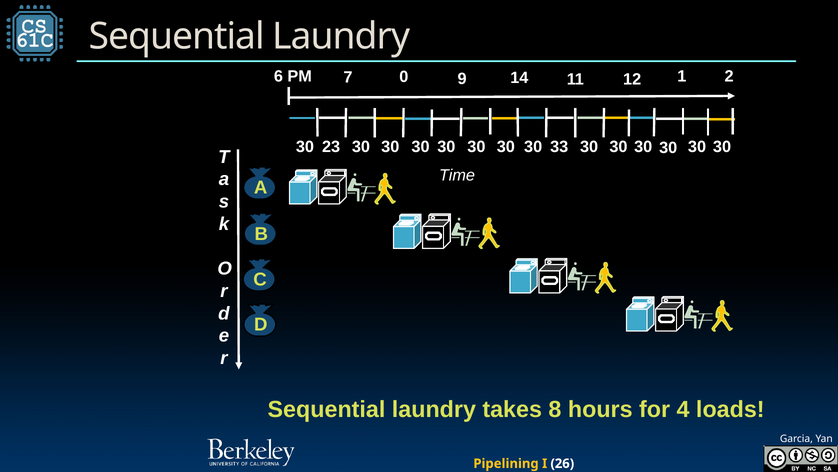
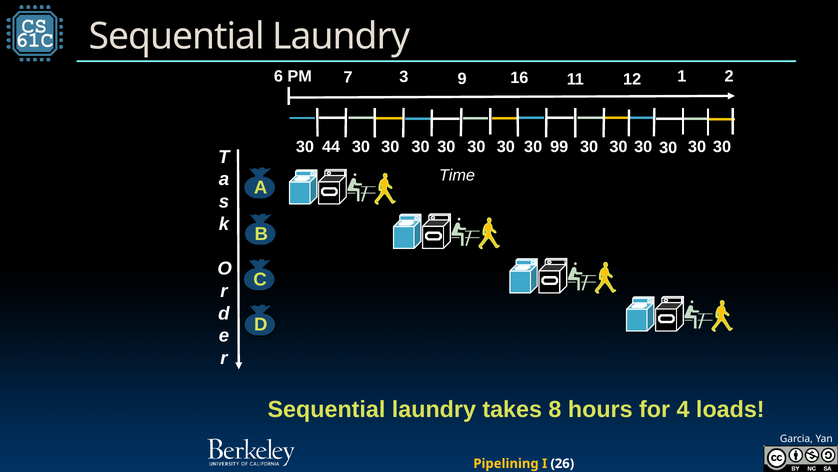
0: 0 -> 3
14: 14 -> 16
33: 33 -> 99
23: 23 -> 44
